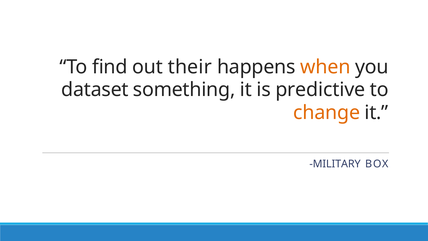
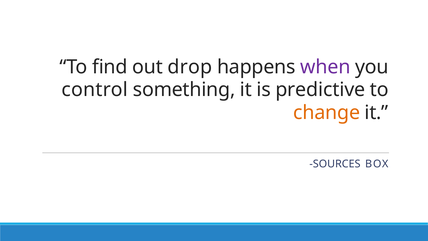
their: their -> drop
when colour: orange -> purple
dataset: dataset -> control
MILITARY: MILITARY -> SOURCES
